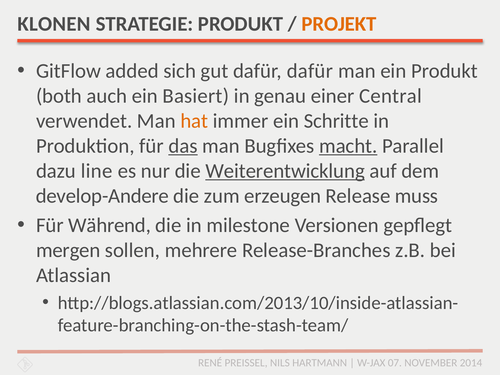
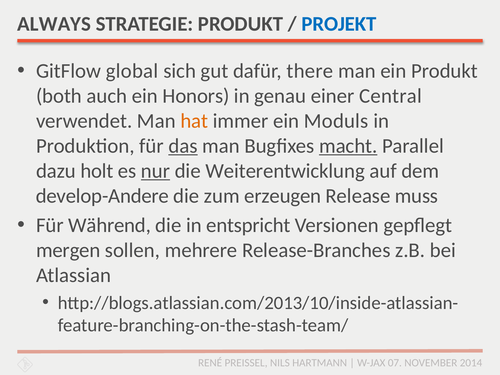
KLONEN: KLONEN -> ALWAYS
PROJEKT colour: orange -> blue
added: added -> global
dafür dafür: dafür -> there
Basiert: Basiert -> Honors
Schritte: Schritte -> Moduls
line: line -> holt
nur underline: none -> present
Weiterentwicklung underline: present -> none
milestone: milestone -> entspricht
